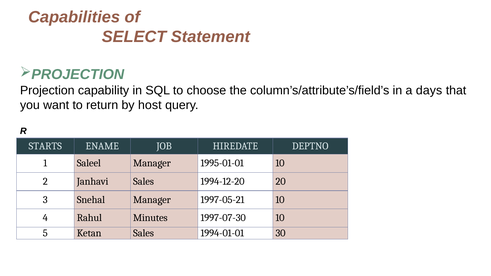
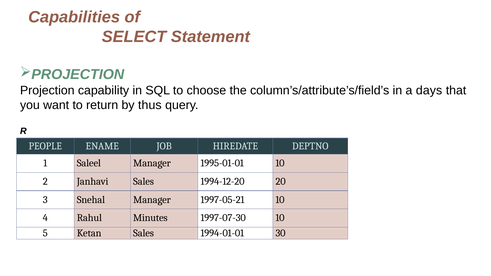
host: host -> thus
STARTS: STARTS -> PEOPLE
